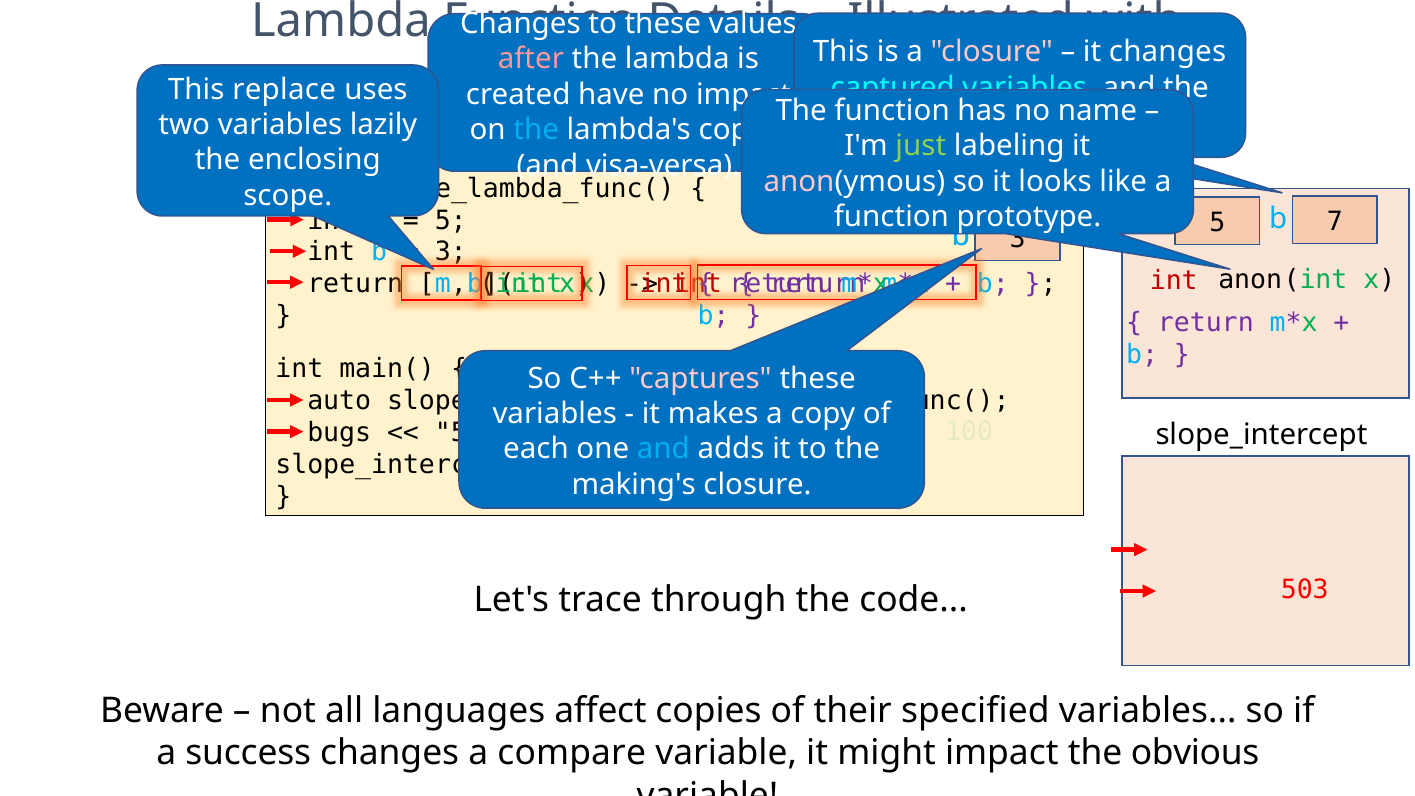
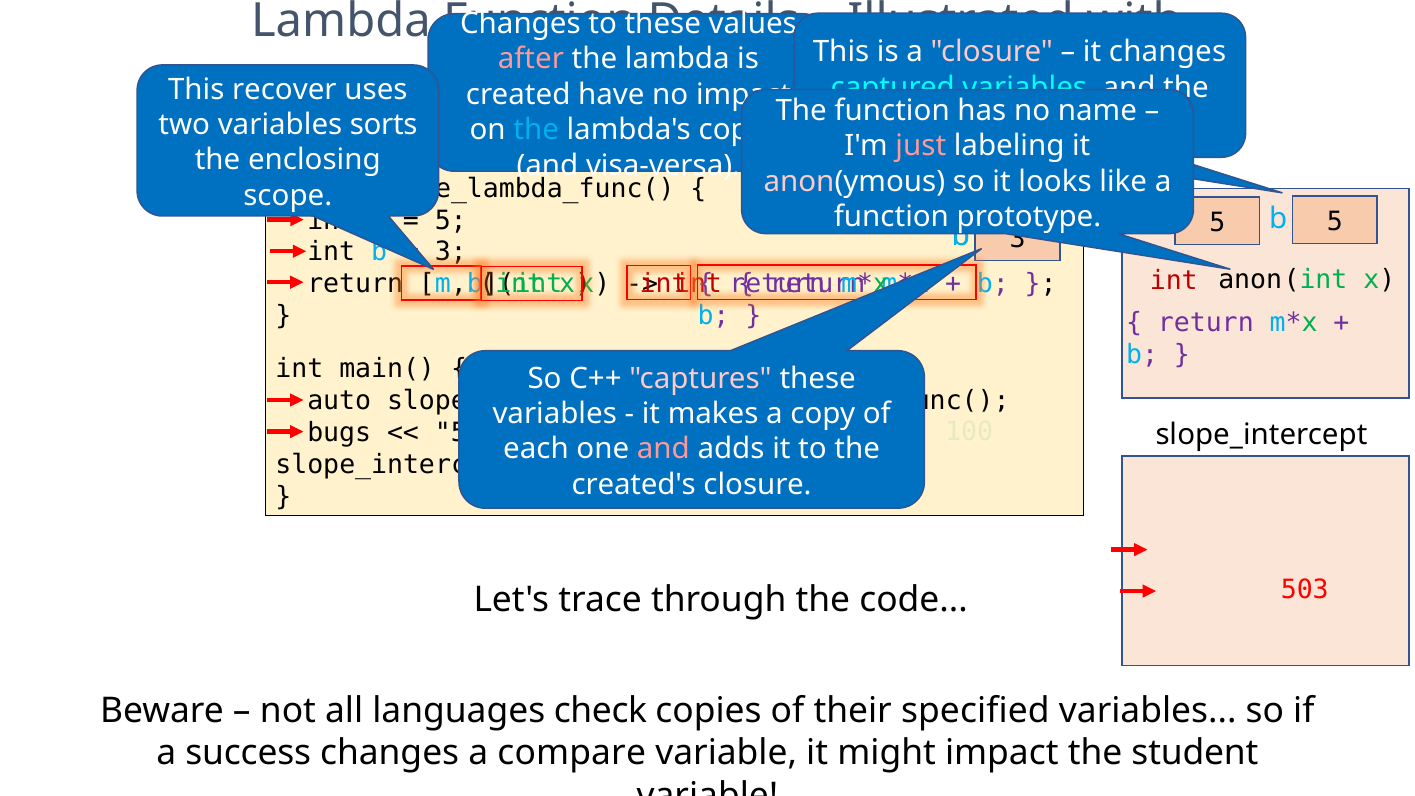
replace: replace -> recover
lazily: lazily -> sorts
just colour: light green -> pink
7 at (1335, 222): 7 -> 5
and at (663, 449) colour: light blue -> pink
making's: making's -> created's
affect: affect -> check
obvious: obvious -> student
